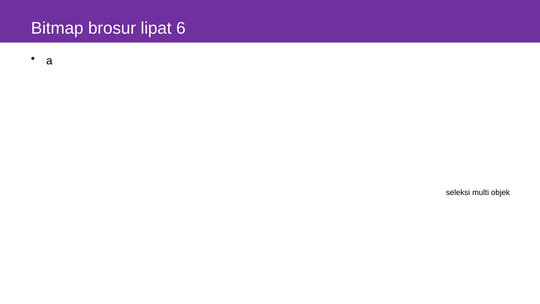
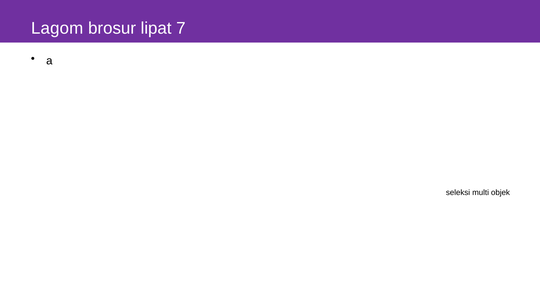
Bitmap: Bitmap -> Lagom
6: 6 -> 7
